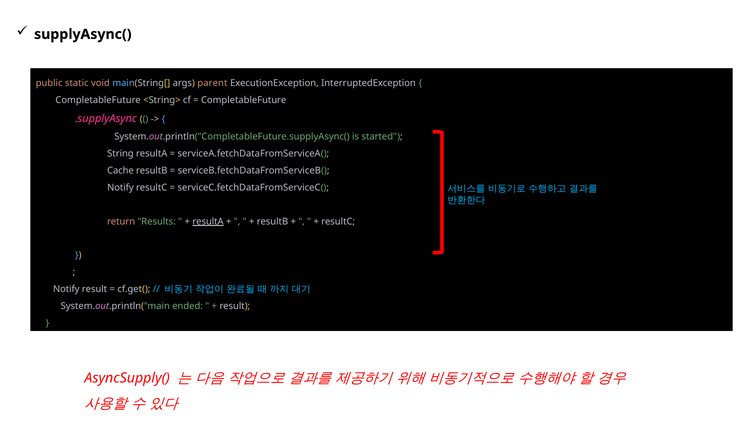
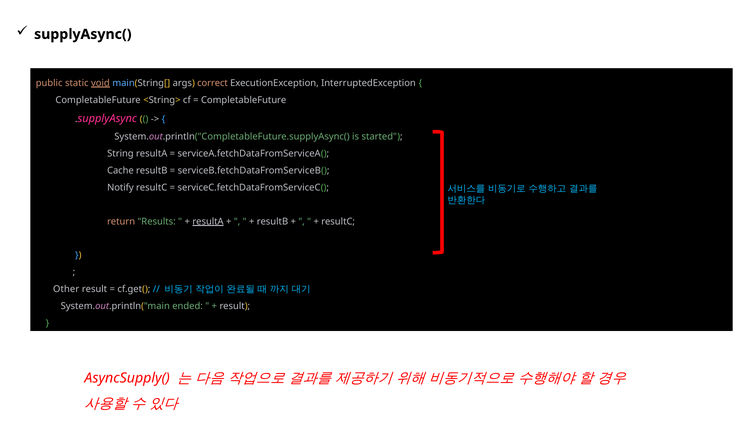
void underline: none -> present
parent: parent -> correct
Notify at (66, 290): Notify -> Other
